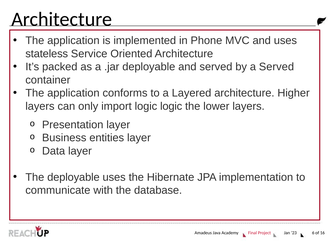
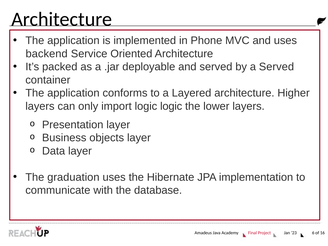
stateless: stateless -> backend
entities: entities -> objects
The deployable: deployable -> graduation
